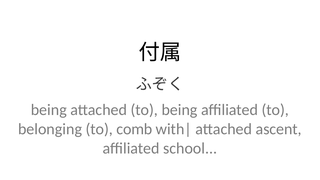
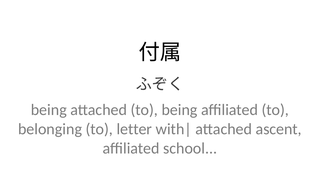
comb: comb -> letter
